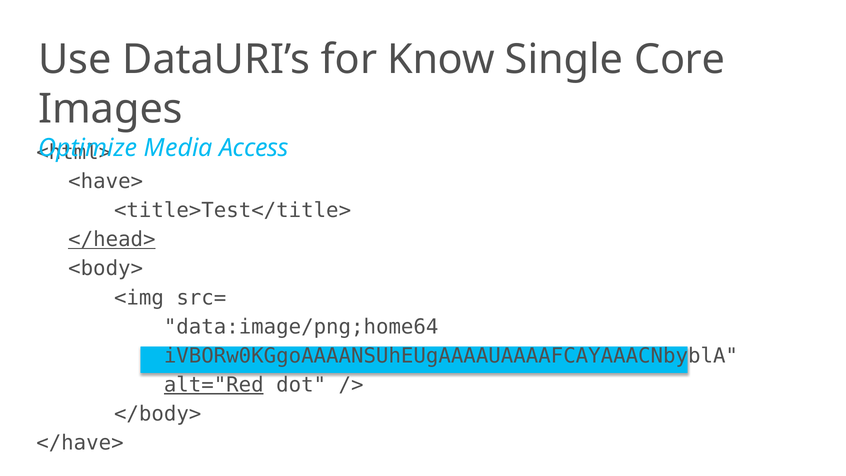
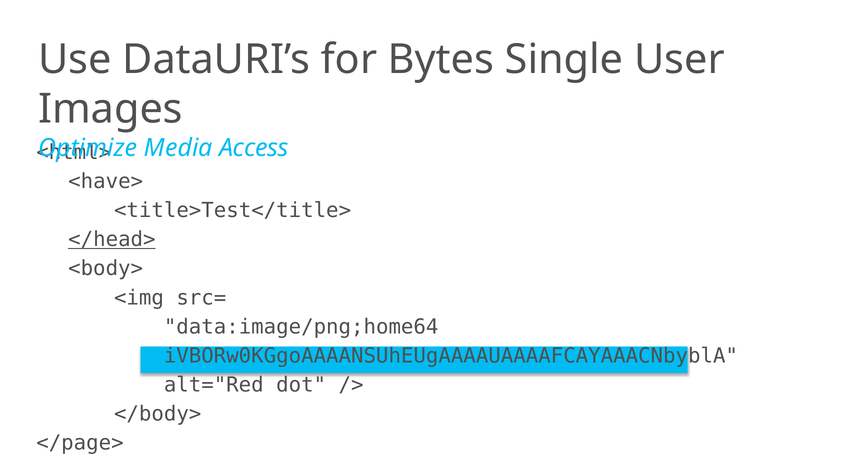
Know: Know -> Bytes
Core: Core -> User
alt="Red underline: present -> none
</have>: </have> -> </page>
